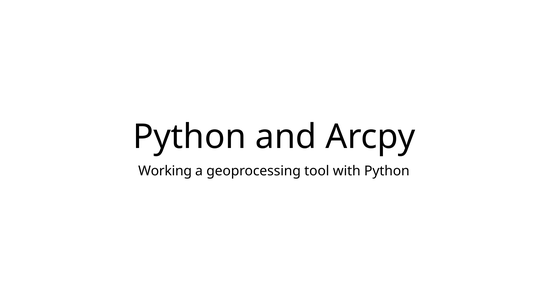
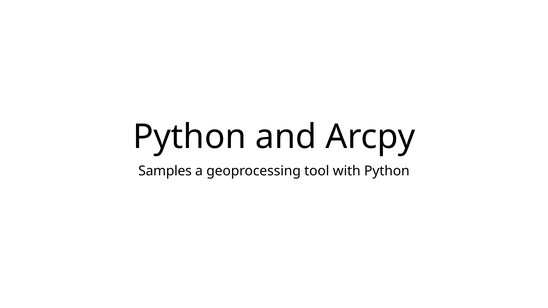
Working: Working -> Samples
